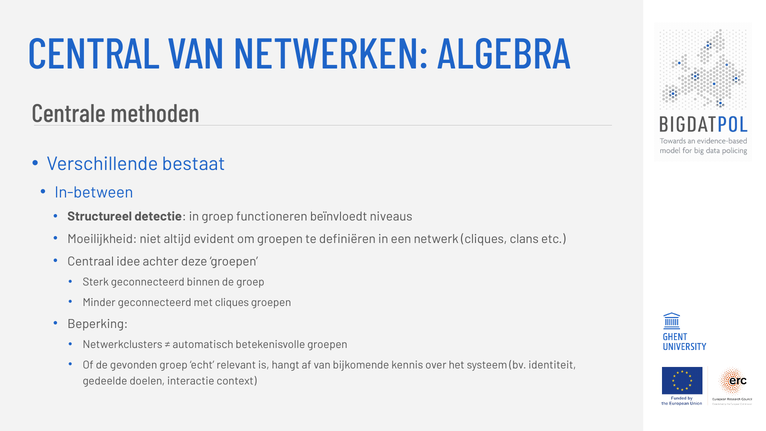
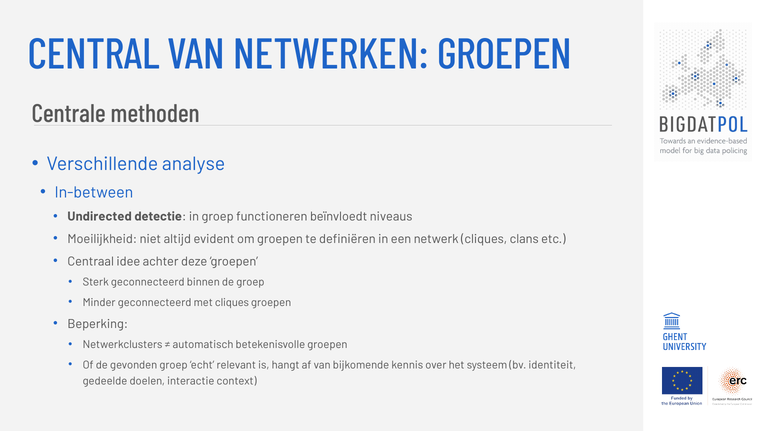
NETWERKEN ALGEBRA: ALGEBRA -> GROEPEN
bestaat: bestaat -> analyse
Structureel: Structureel -> Undirected
